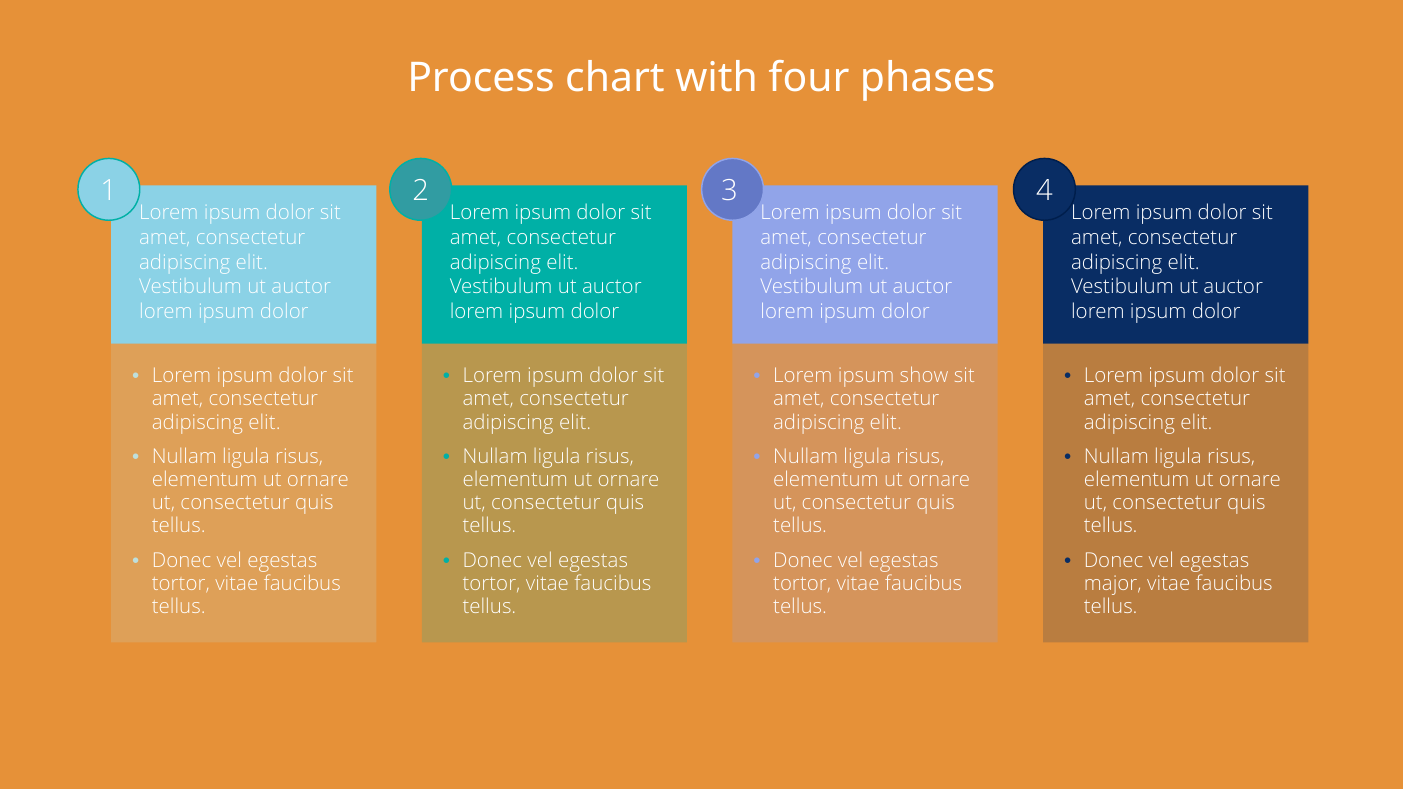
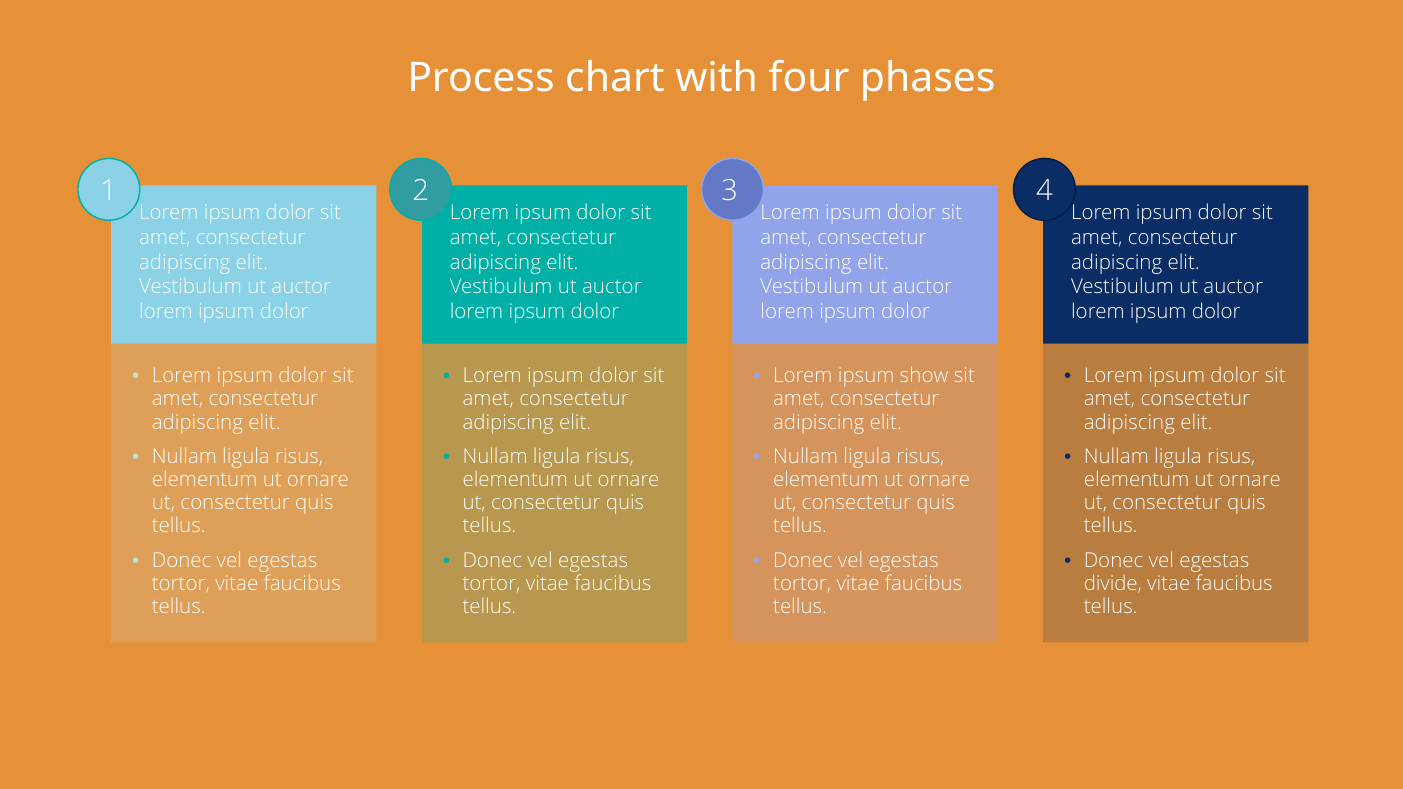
major: major -> divide
